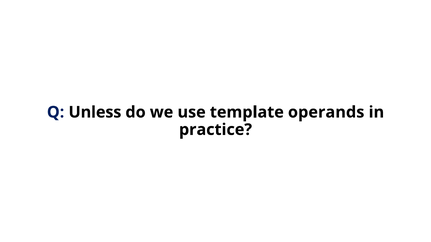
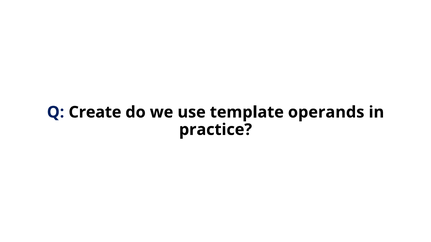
Unless: Unless -> Create
